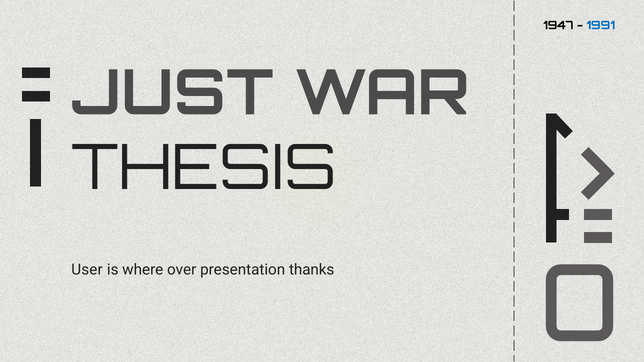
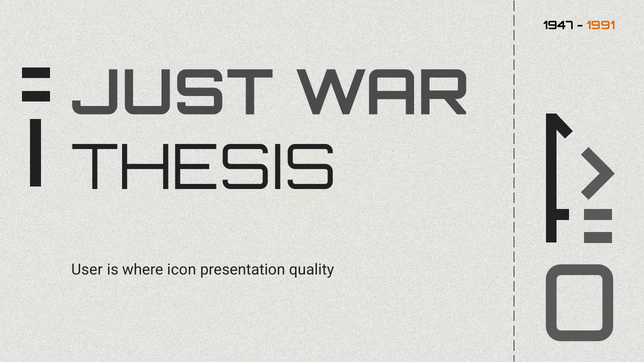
1991 colour: blue -> orange
over: over -> icon
thanks: thanks -> quality
